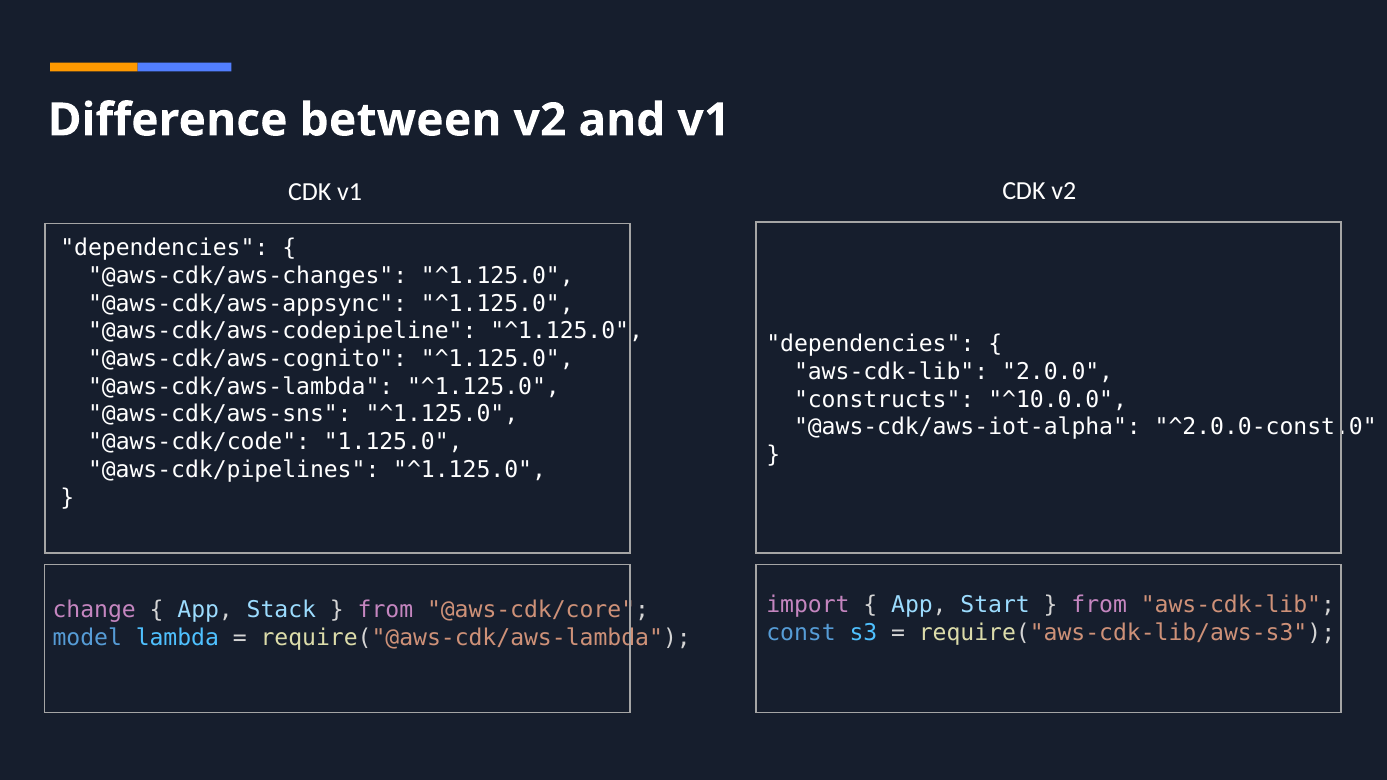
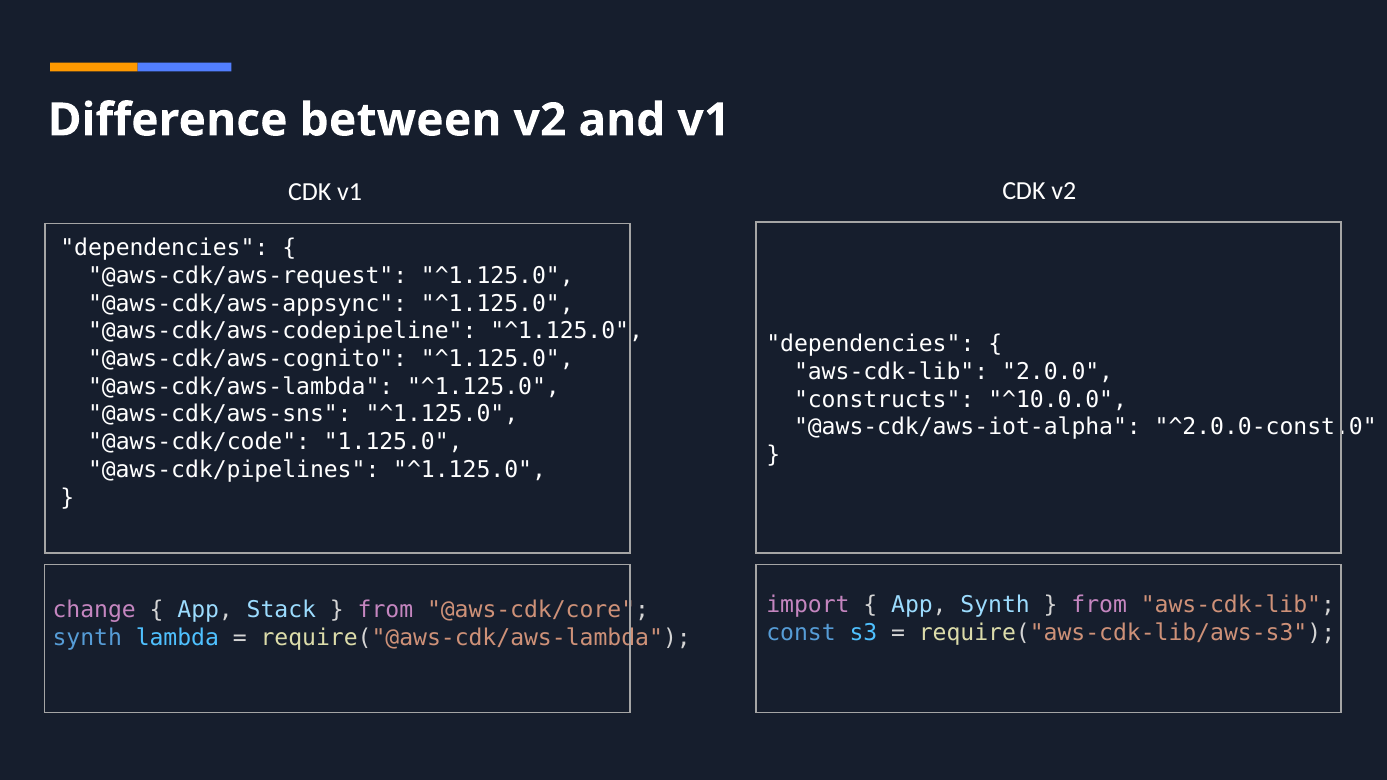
@aws-cdk/aws-changes: @aws-cdk/aws-changes -> @aws-cdk/aws-request
App Start: Start -> Synth
model at (87, 638): model -> synth
